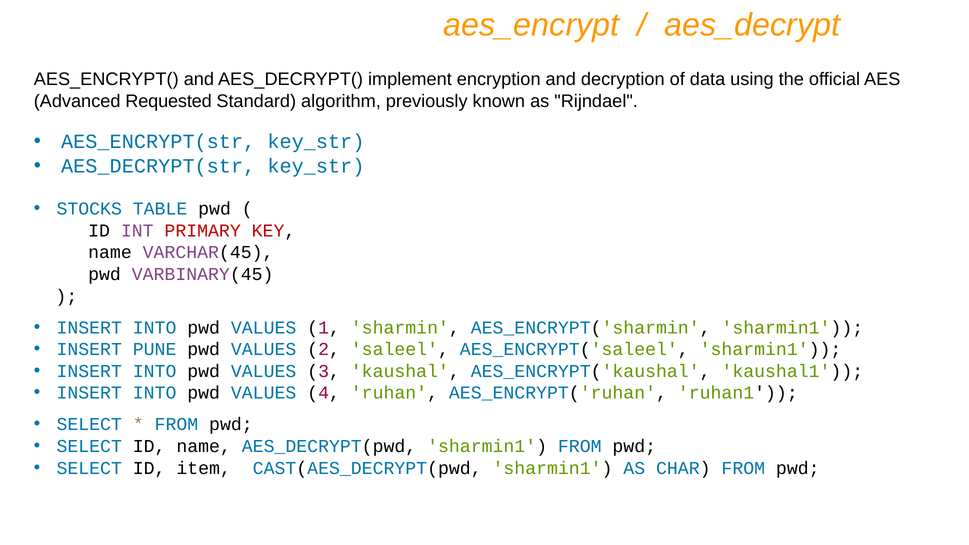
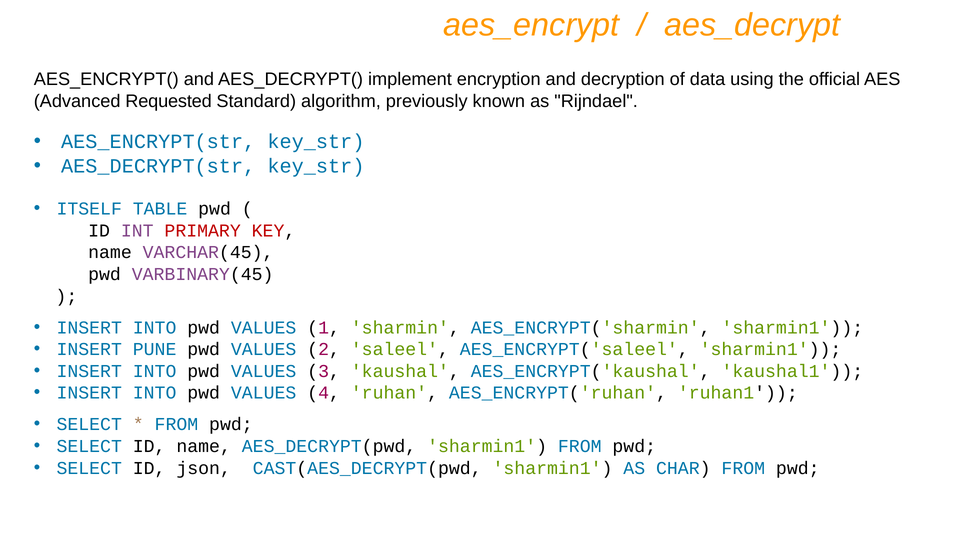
STOCKS: STOCKS -> ITSELF
item: item -> json
